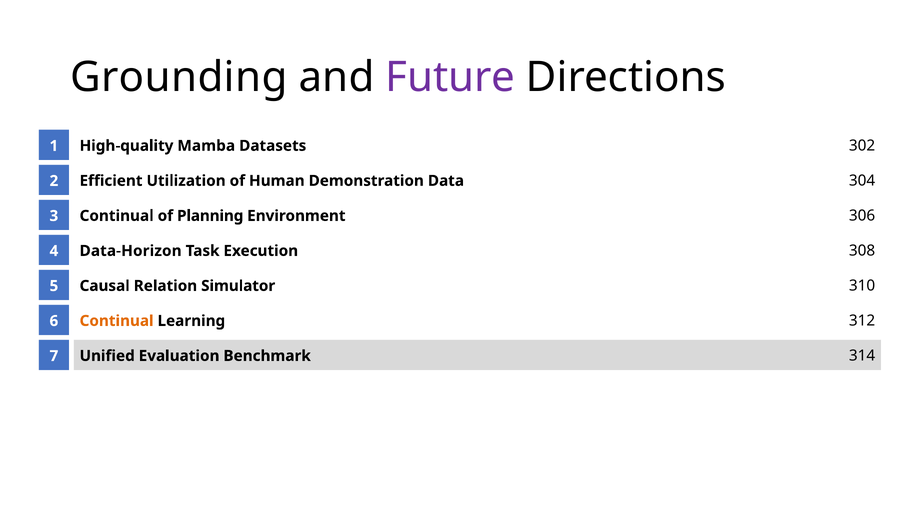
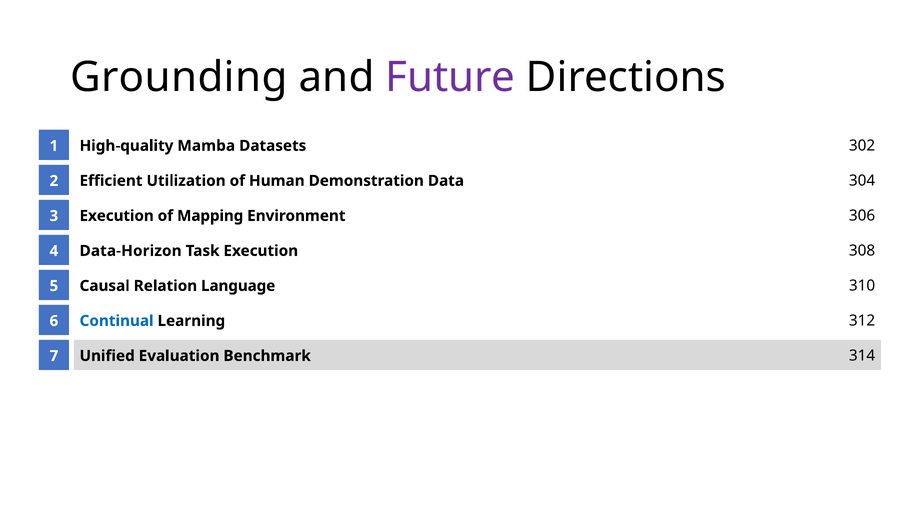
Continual at (117, 216): Continual -> Execution
Planning: Planning -> Mapping
Simulator: Simulator -> Language
Continual at (117, 321) colour: orange -> blue
